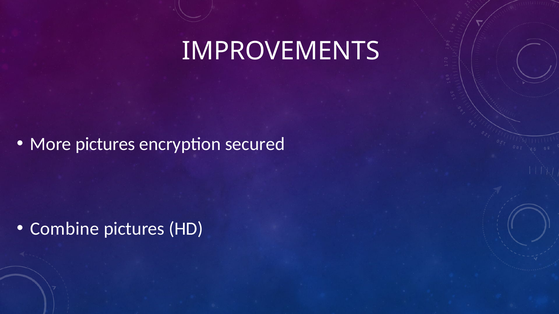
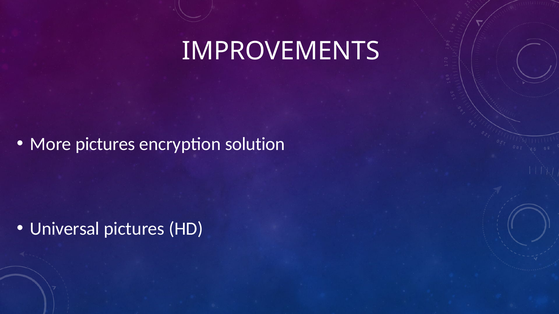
secured: secured -> solution
Combine: Combine -> Universal
